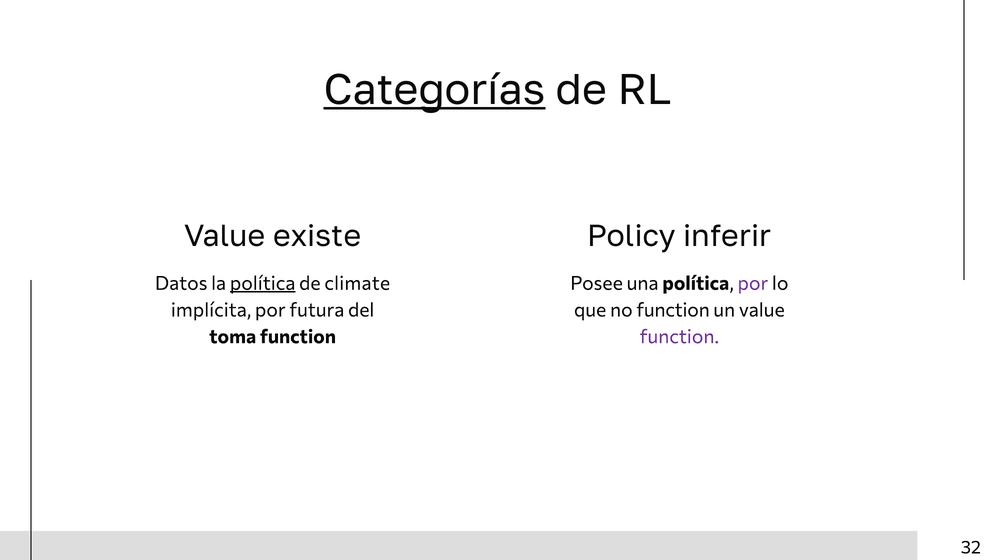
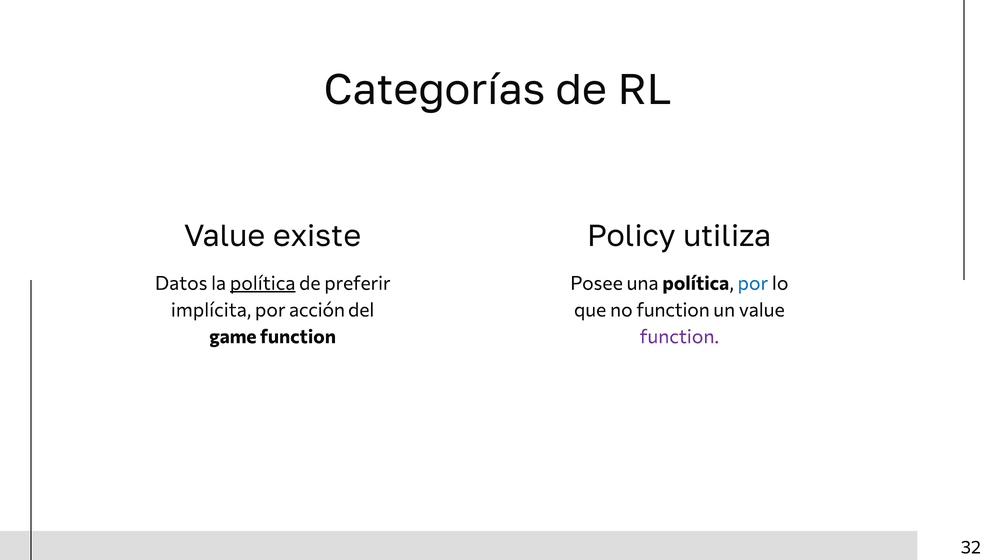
Categorías underline: present -> none
inferir: inferir -> utiliza
climate: climate -> preferir
por at (753, 283) colour: purple -> blue
futura: futura -> acción
toma: toma -> game
